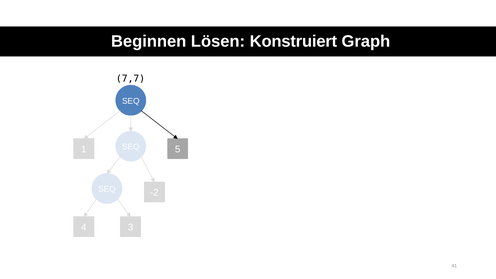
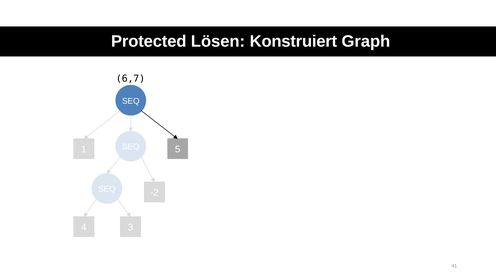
Beginnen: Beginnen -> Protected
7,7: 7,7 -> 6,7
